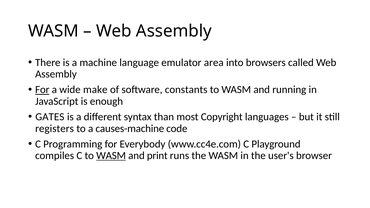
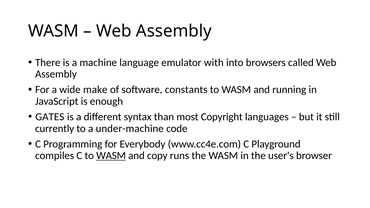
area: area -> with
For at (42, 90) underline: present -> none
registers: registers -> currently
causes-machine: causes-machine -> under-machine
print: print -> copy
